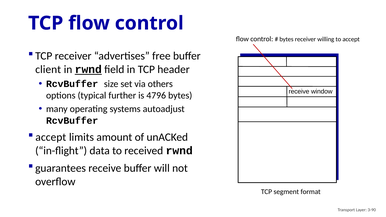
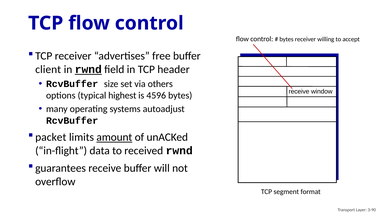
further: further -> highest
4796: 4796 -> 4596
accept at (51, 137): accept -> packet
amount underline: none -> present
